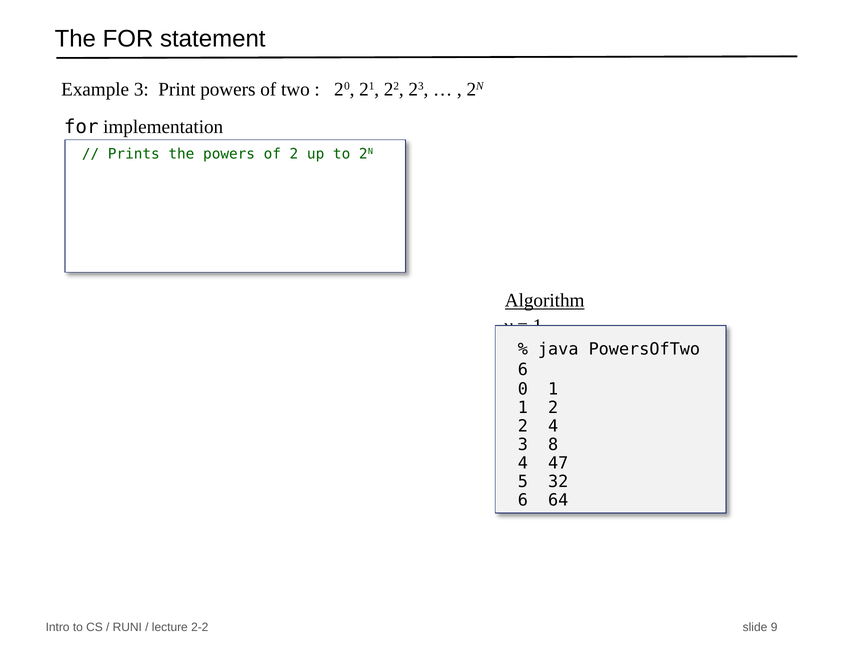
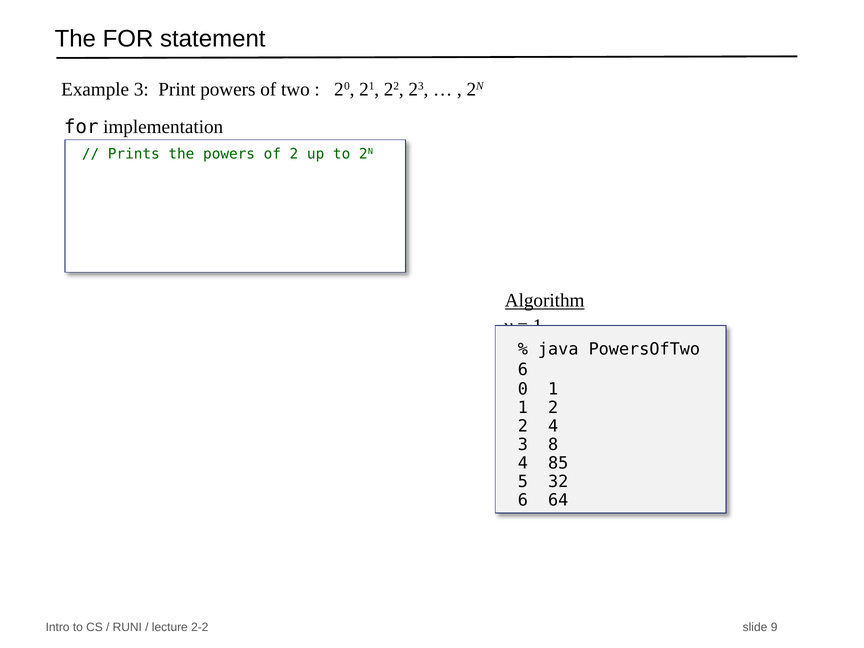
47: 47 -> 85
